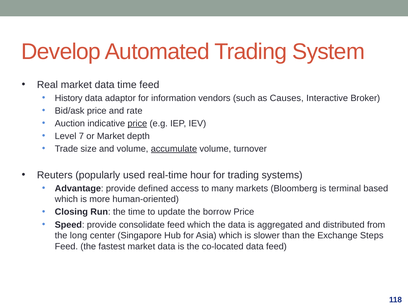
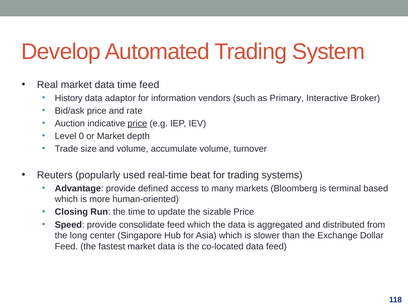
Causes: Causes -> Primary
7: 7 -> 0
accumulate underline: present -> none
hour: hour -> beat
borrow: borrow -> sizable
Steps: Steps -> Dollar
